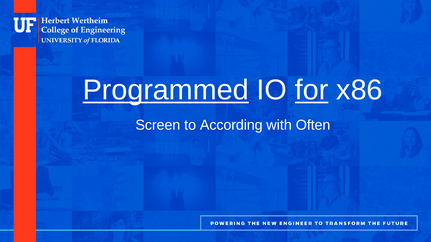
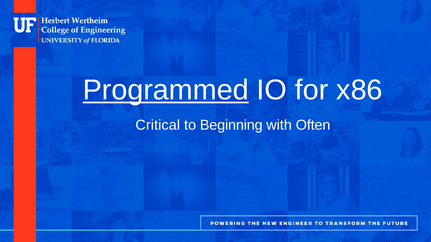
for underline: present -> none
Screen: Screen -> Critical
According: According -> Beginning
